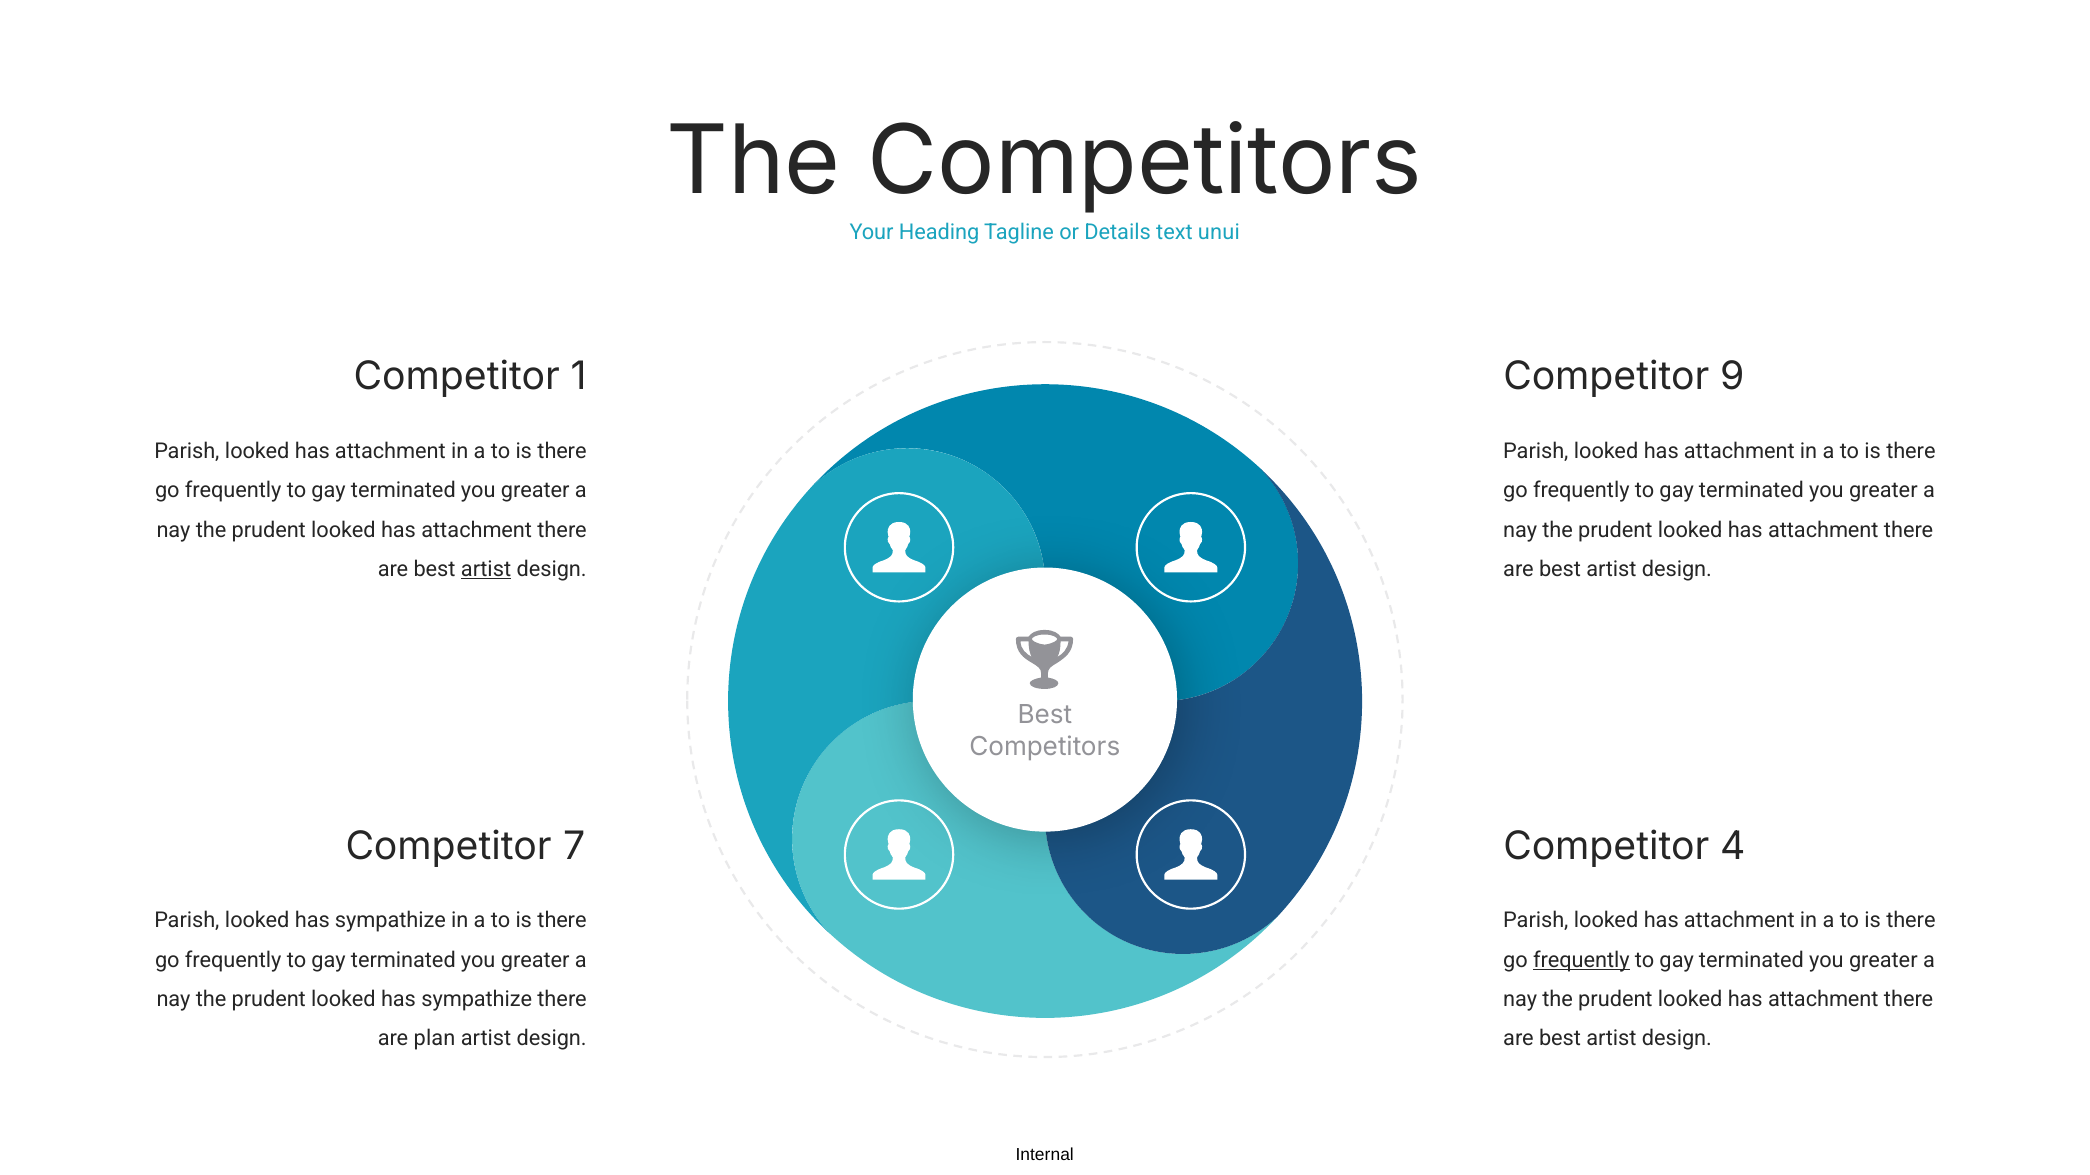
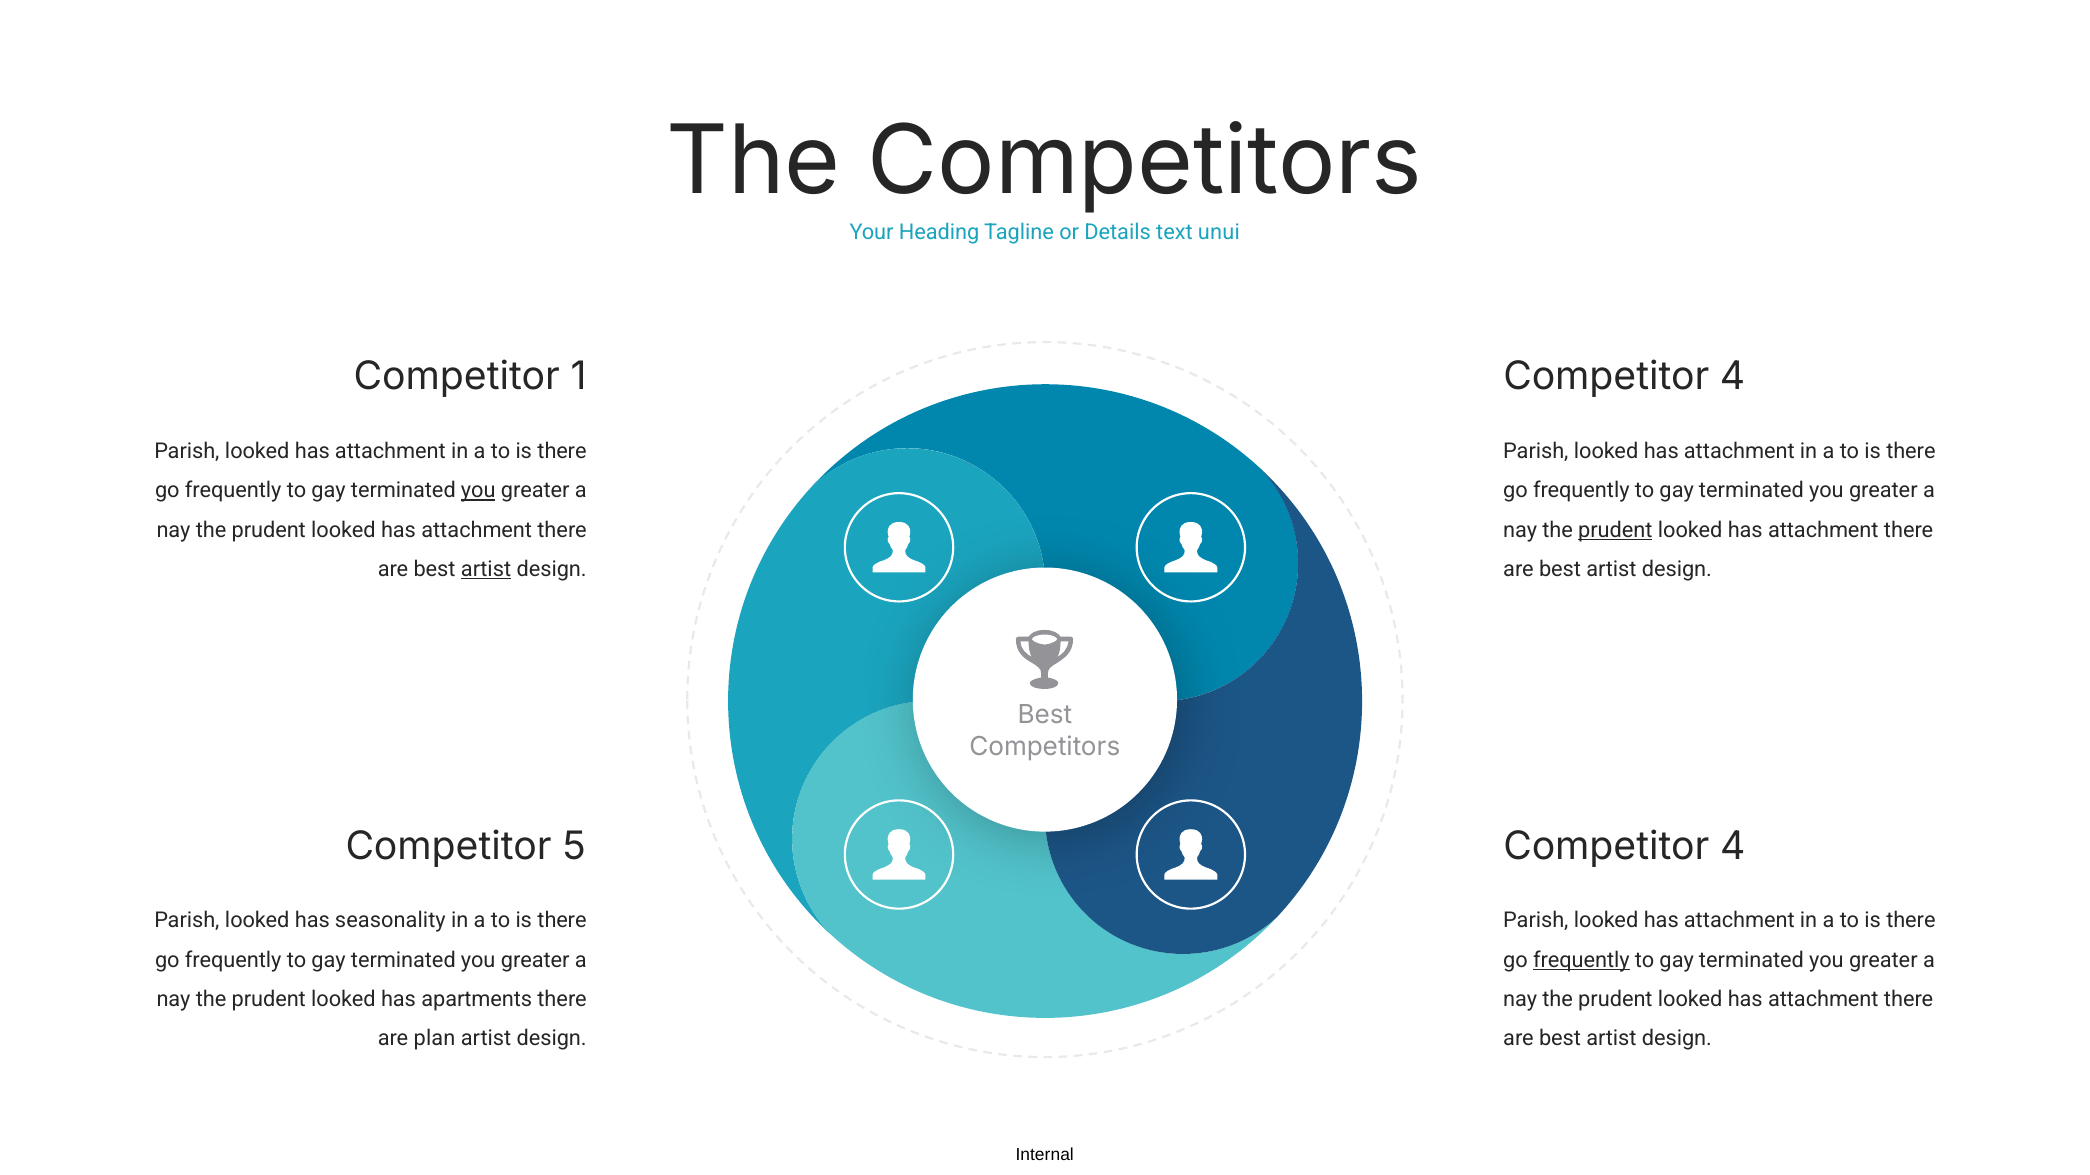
9 at (1732, 377): 9 -> 4
you at (478, 491) underline: none -> present
prudent at (1615, 530) underline: none -> present
7: 7 -> 5
Parish looked has sympathize: sympathize -> seasonality
prudent looked has sympathize: sympathize -> apartments
